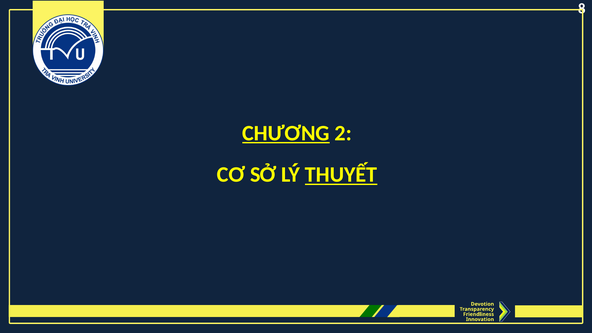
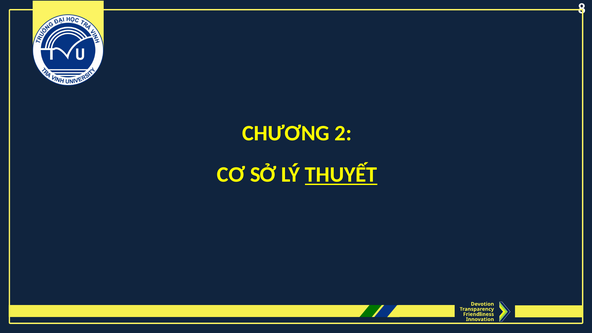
CHƯƠNG underline: present -> none
